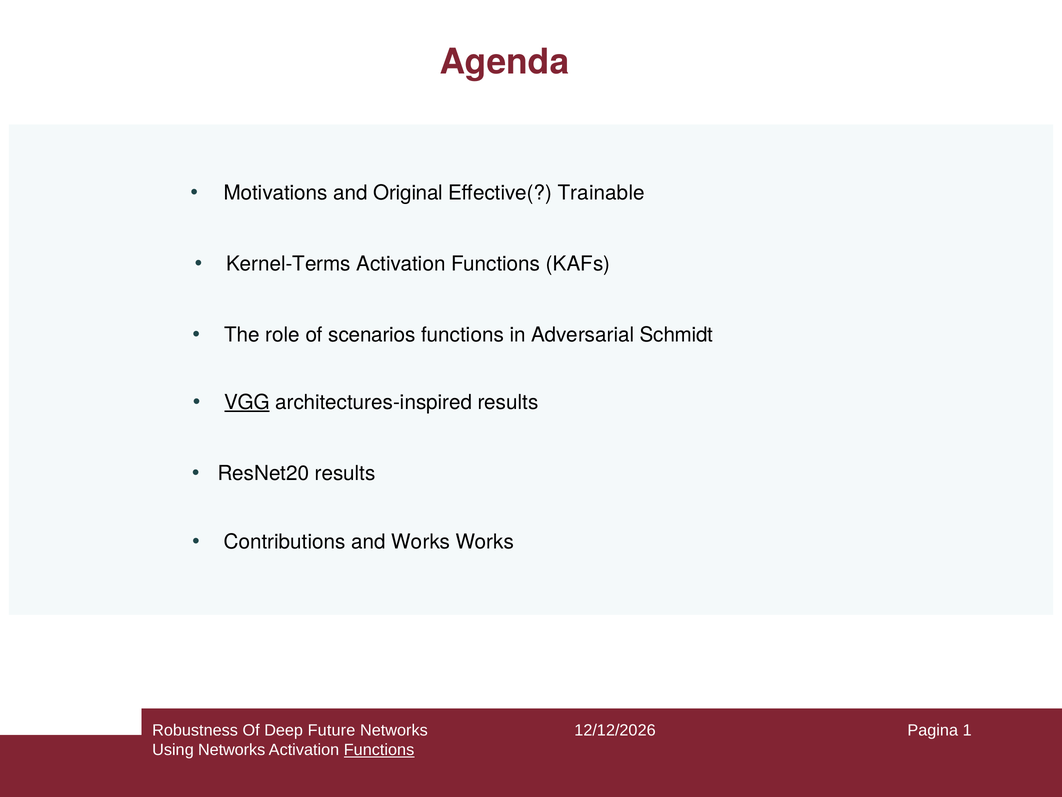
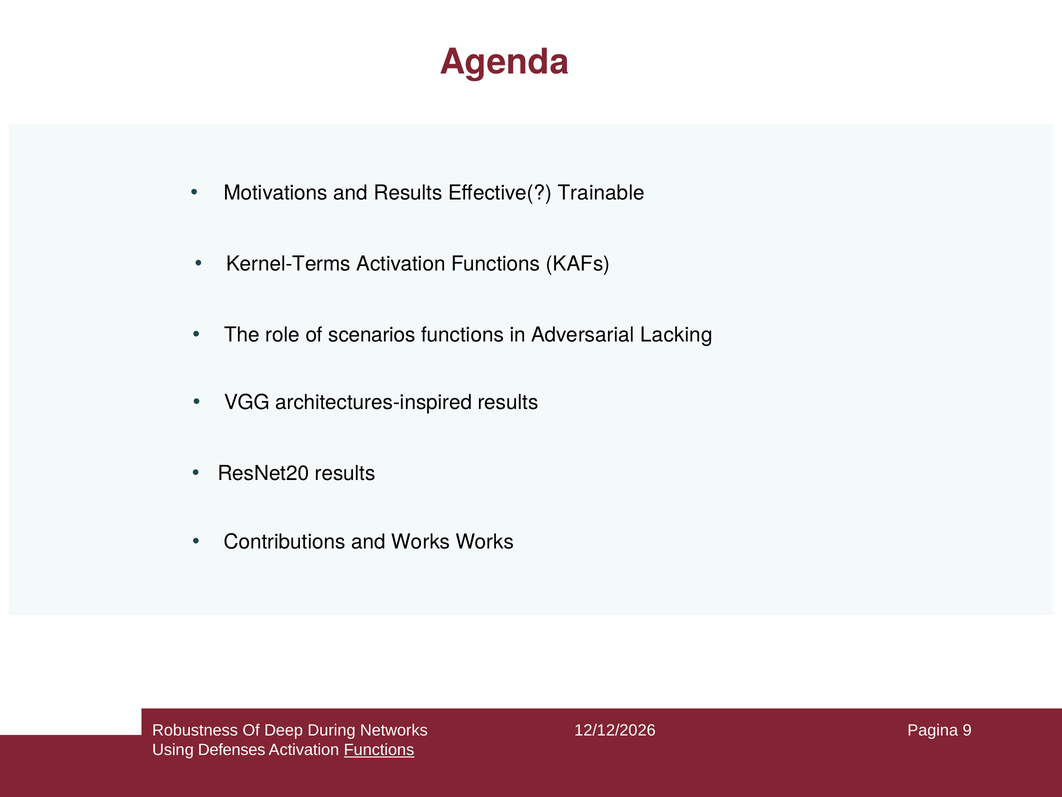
and Original: Original -> Results
Schmidt: Schmidt -> Lacking
VGG underline: present -> none
Future: Future -> During
1: 1 -> 9
Using Networks: Networks -> Defenses
